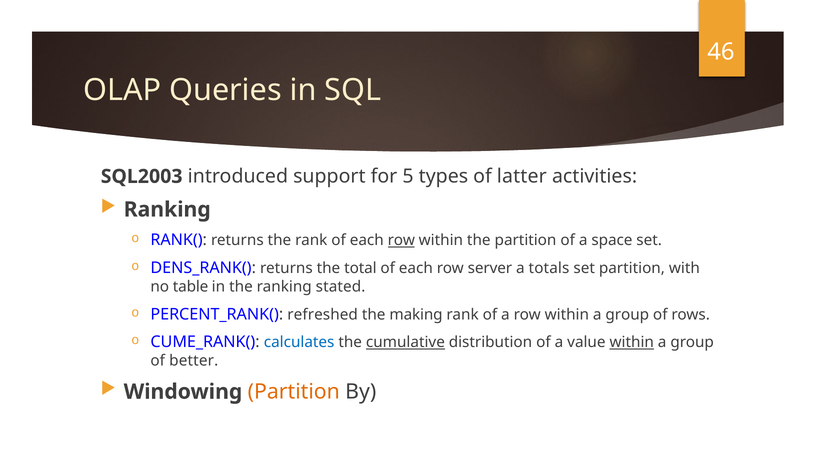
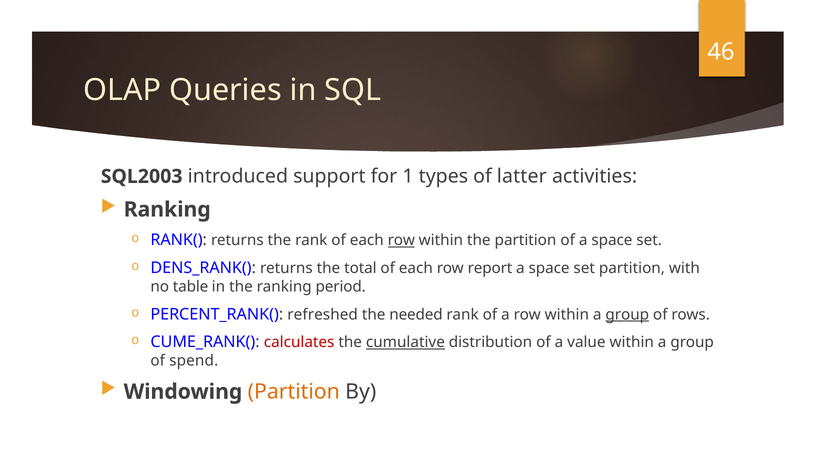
5: 5 -> 1
server: server -> report
totals at (549, 268): totals -> space
stated: stated -> period
making: making -> needed
group at (627, 314) underline: none -> present
calculates colour: blue -> red
within at (632, 342) underline: present -> none
better: better -> spend
